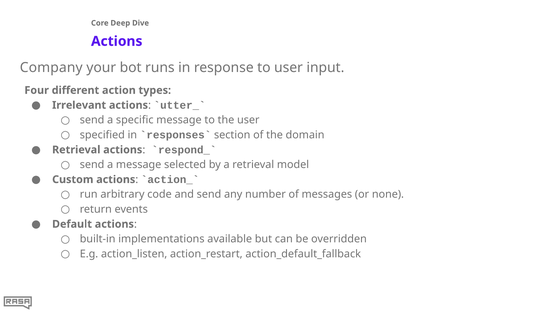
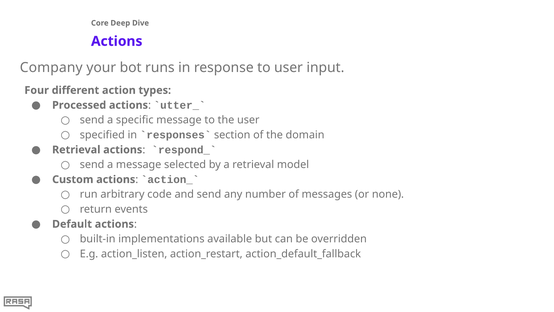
Irrelevant: Irrelevant -> Processed
